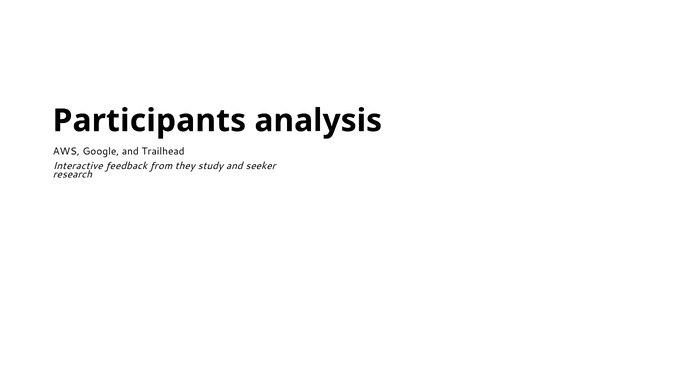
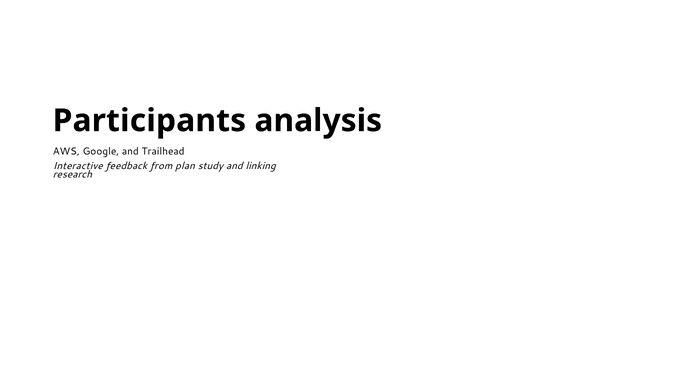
they: they -> plan
seeker: seeker -> linking
